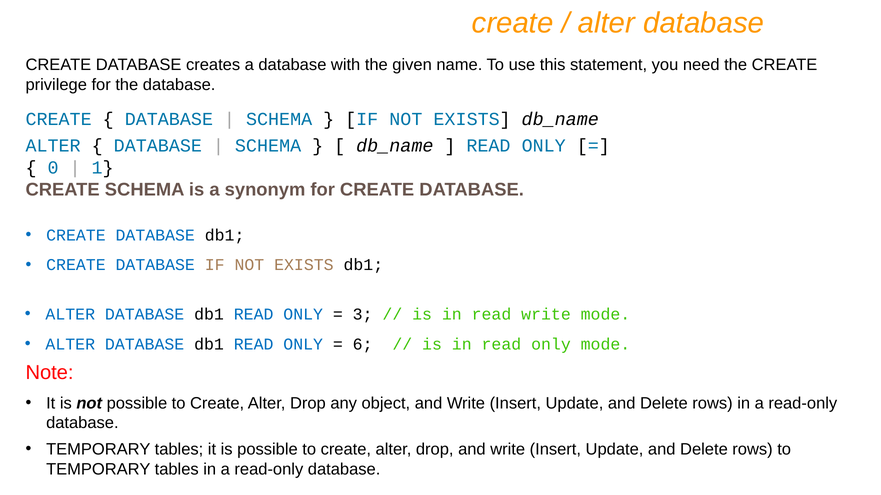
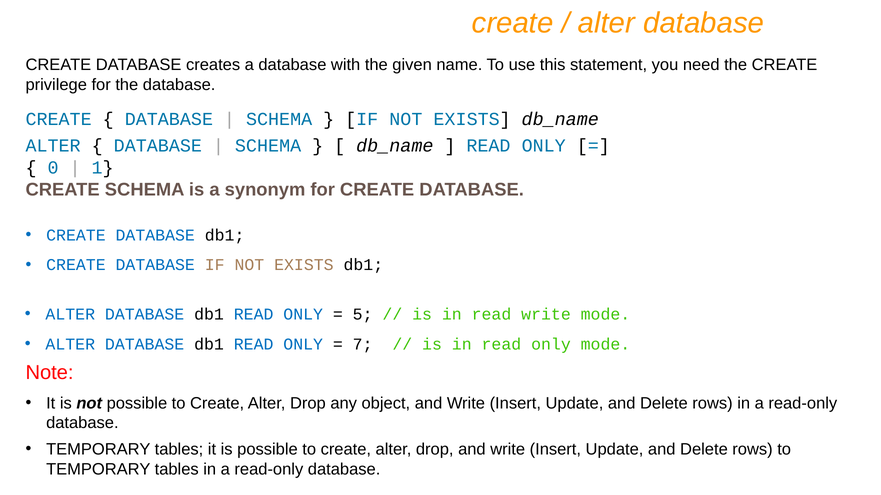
3: 3 -> 5
6: 6 -> 7
